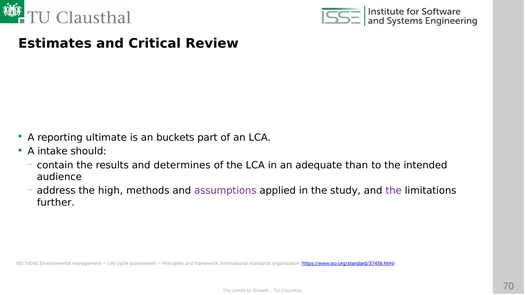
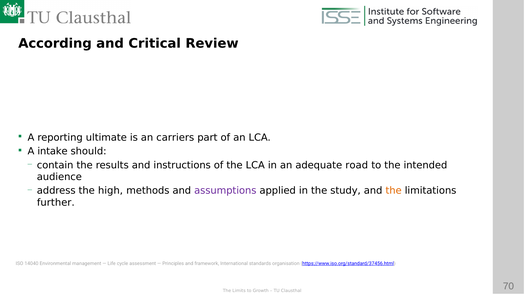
Estimates: Estimates -> According
buckets: buckets -> carriers
determines: determines -> instructions
than: than -> road
the at (394, 191) colour: purple -> orange
